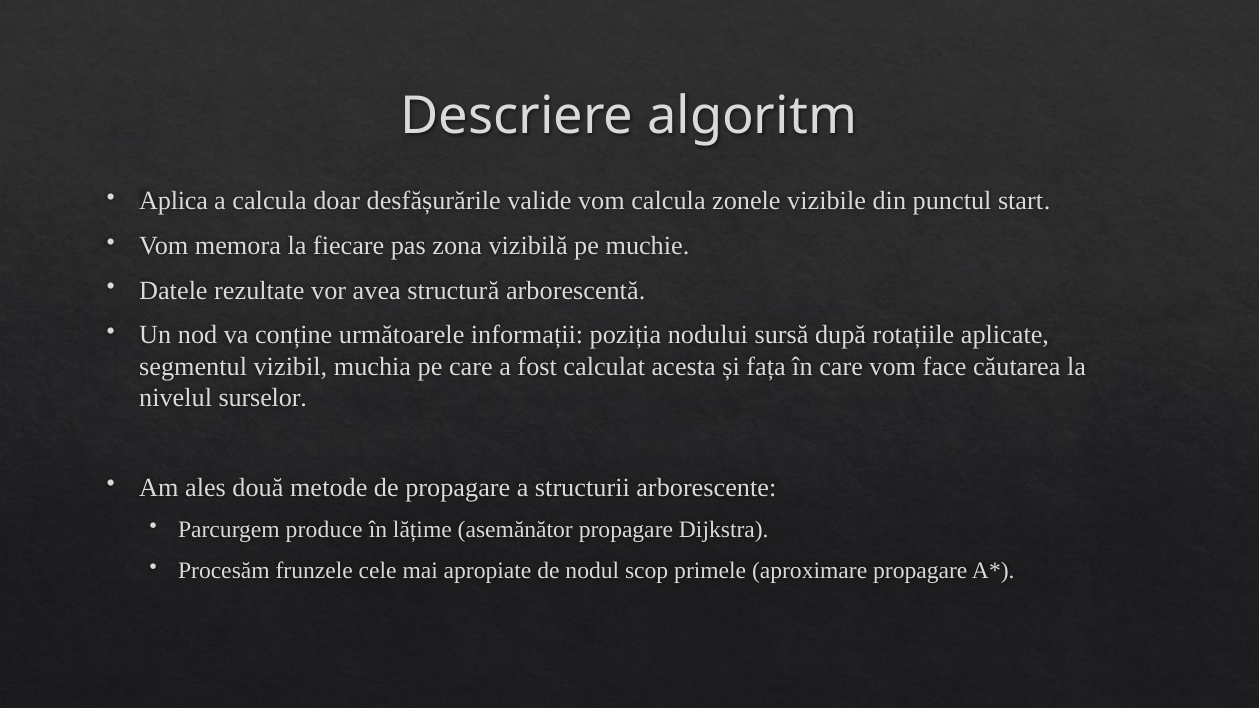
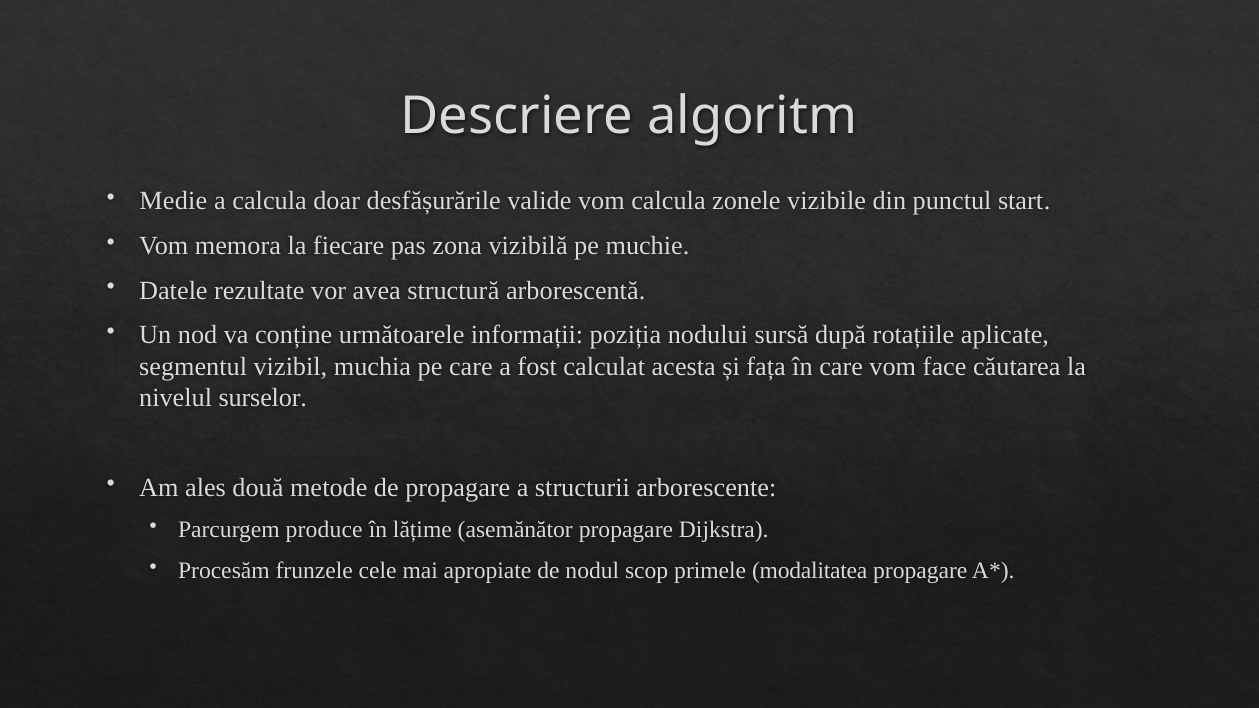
Aplica: Aplica -> Medie
aproximare: aproximare -> modalitatea
